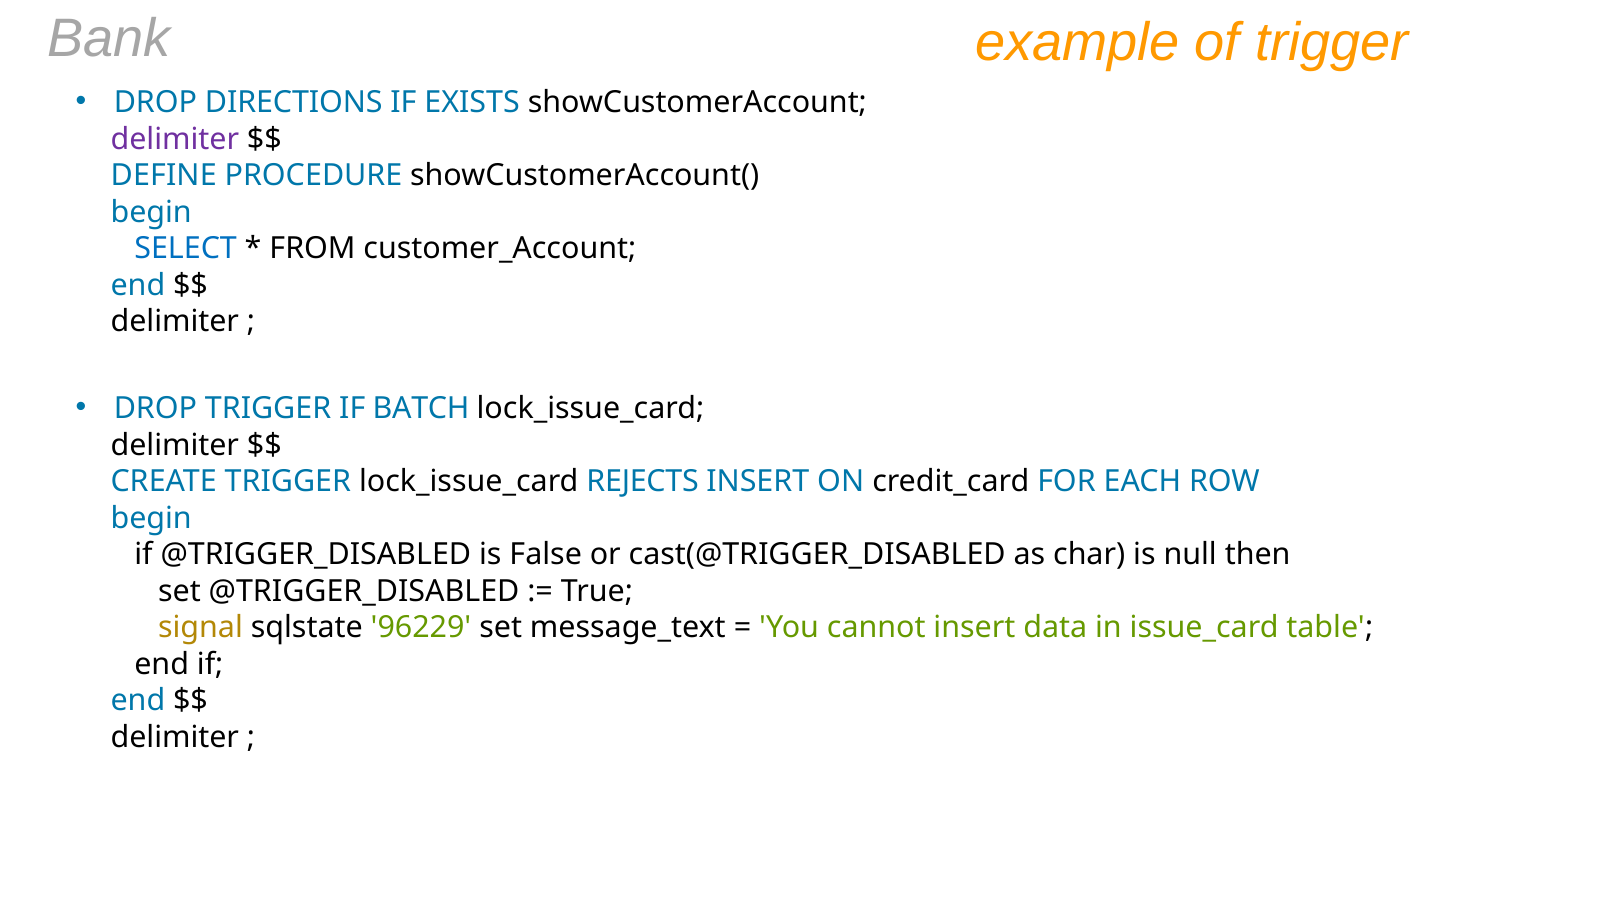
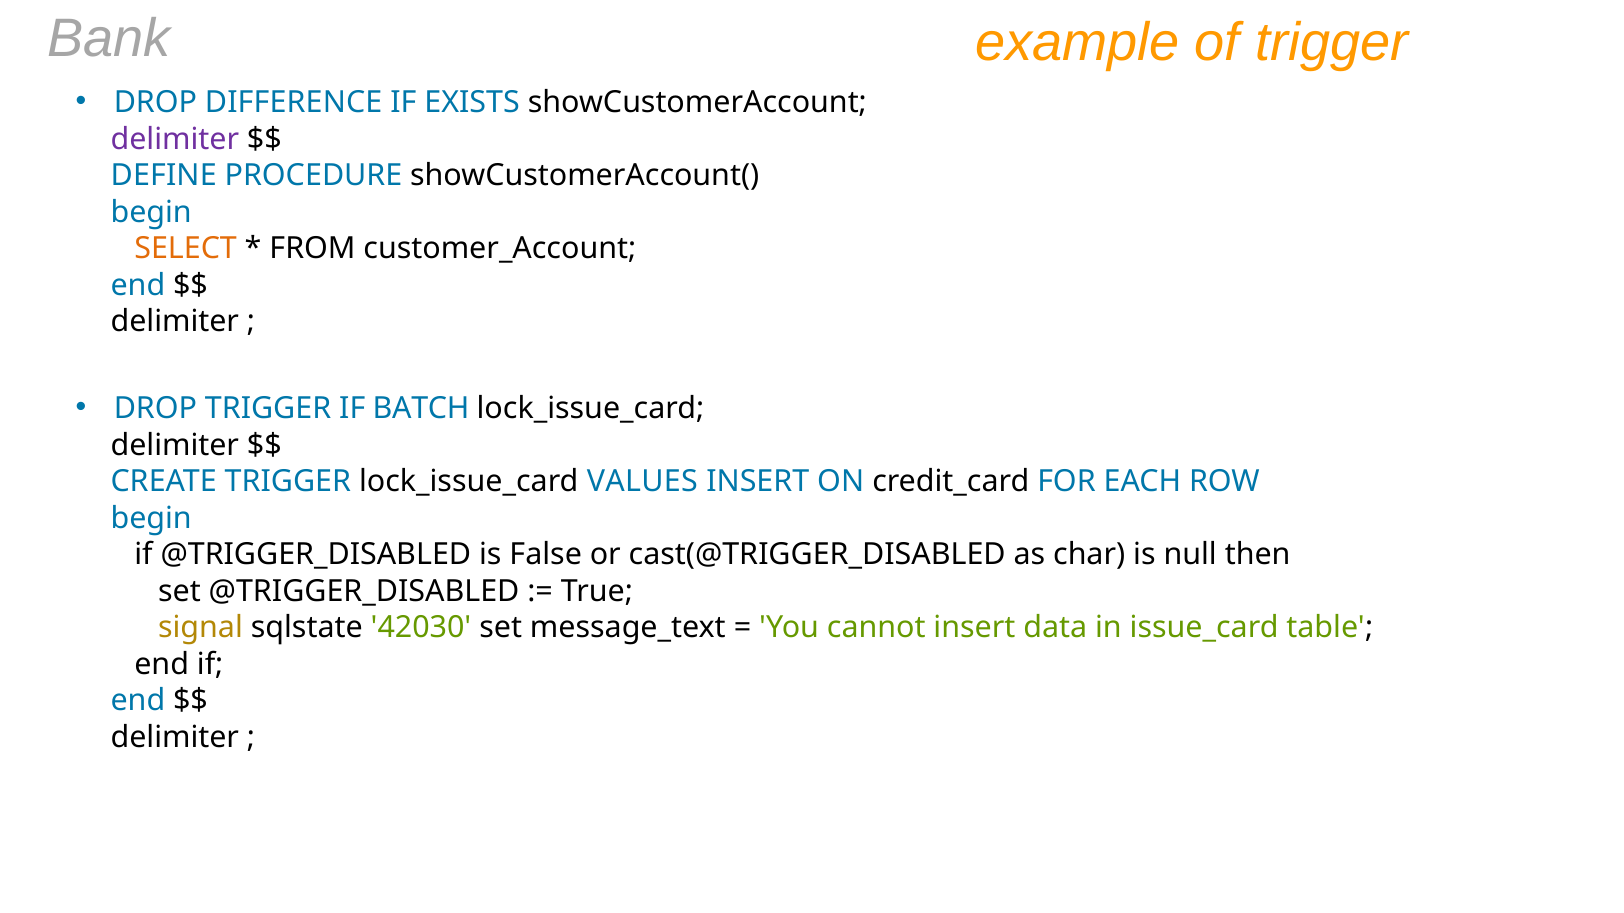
DIRECTIONS: DIRECTIONS -> DIFFERENCE
SELECT colour: blue -> orange
REJECTS: REJECTS -> VALUES
96229: 96229 -> 42030
